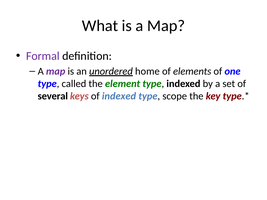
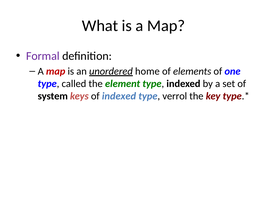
map at (56, 71) colour: purple -> red
several: several -> system
scope: scope -> verrol
